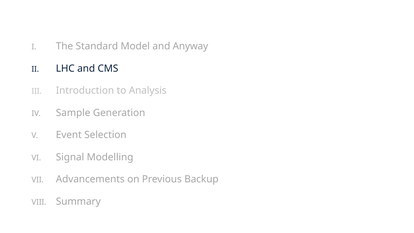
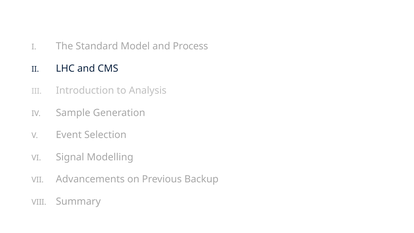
Anyway: Anyway -> Process
